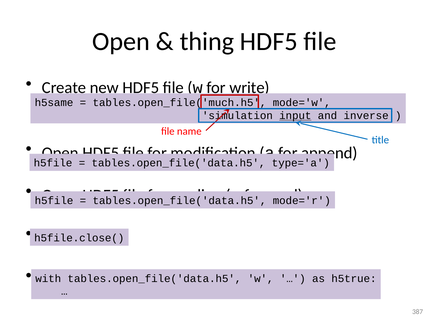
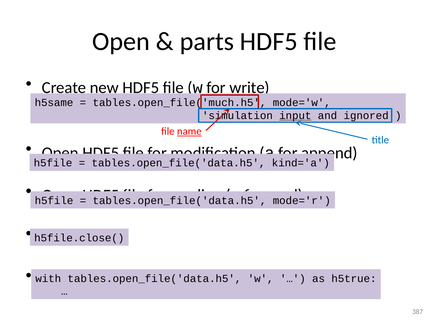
thing: thing -> parts
inverse: inverse -> ignored
name underline: none -> present
type='a: type='a -> kind='a
